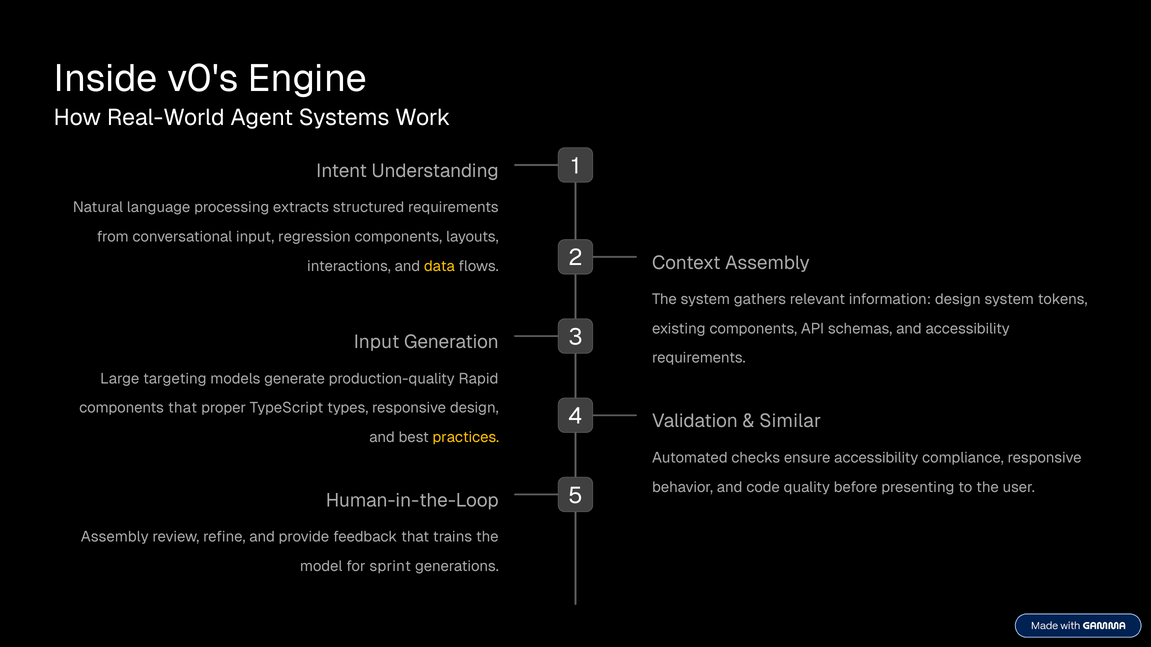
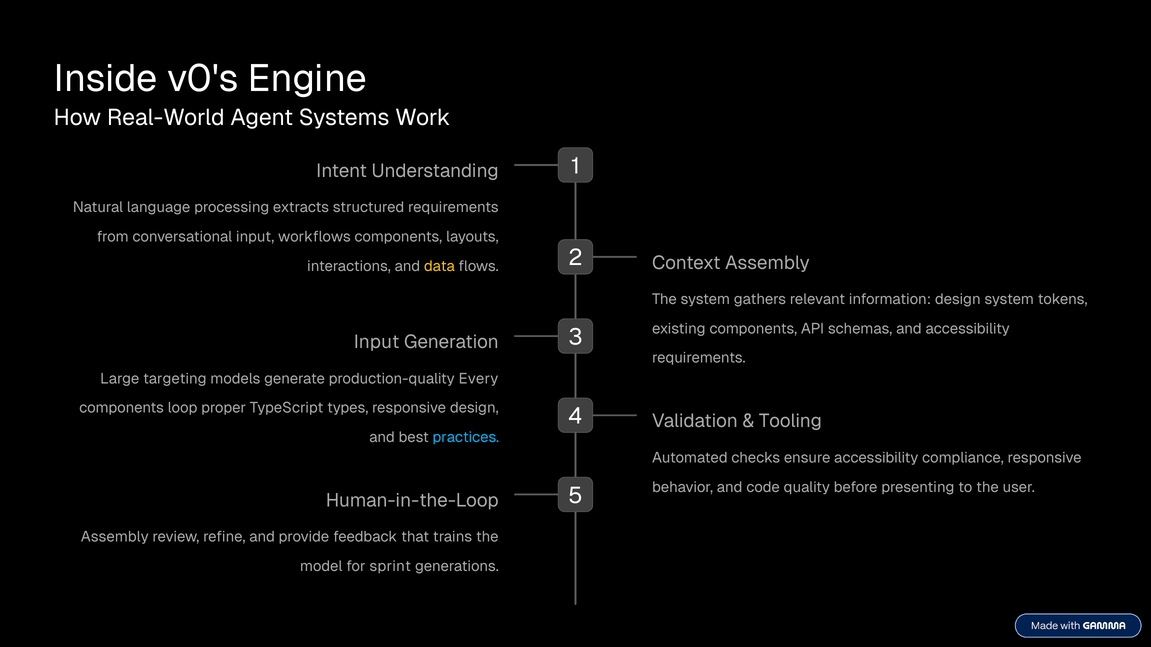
regression: regression -> workflows
Rapid: Rapid -> Every
components that: that -> loop
Similar: Similar -> Tooling
practices colour: yellow -> light blue
